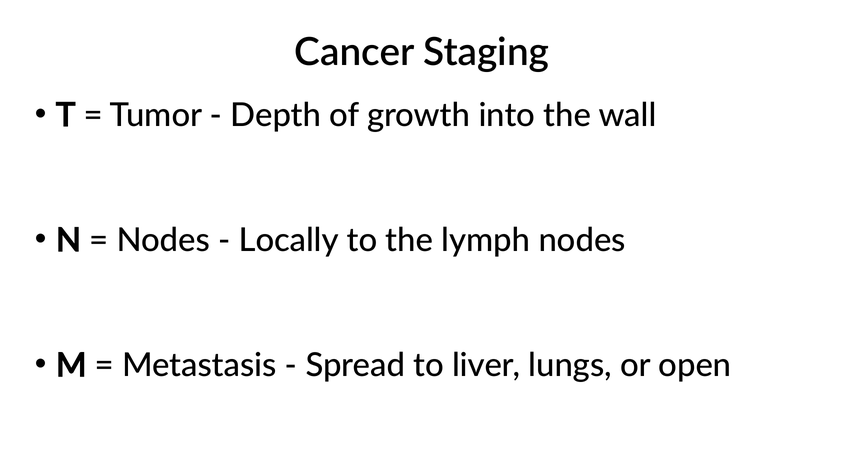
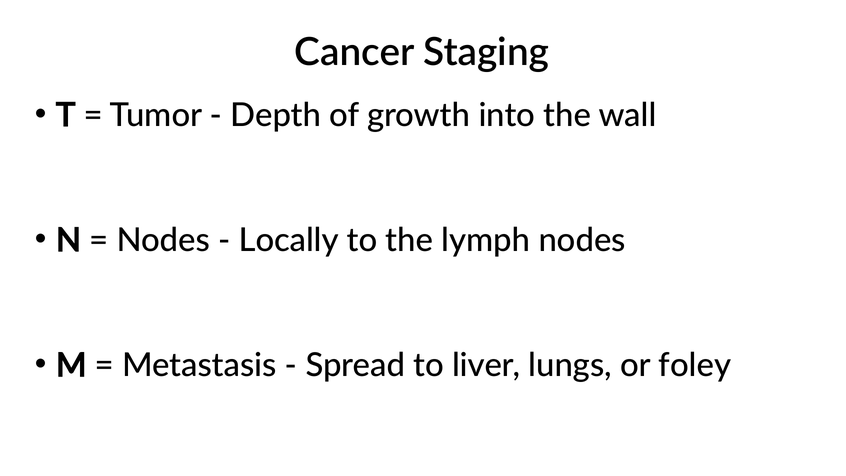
open: open -> foley
